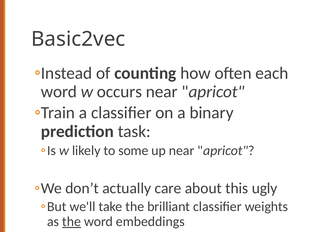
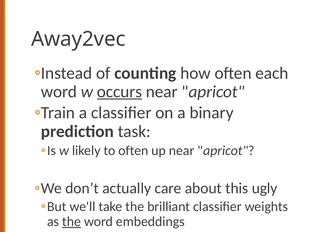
Basic2vec: Basic2vec -> Away2vec
occurs underline: none -> present
to some: some -> often
